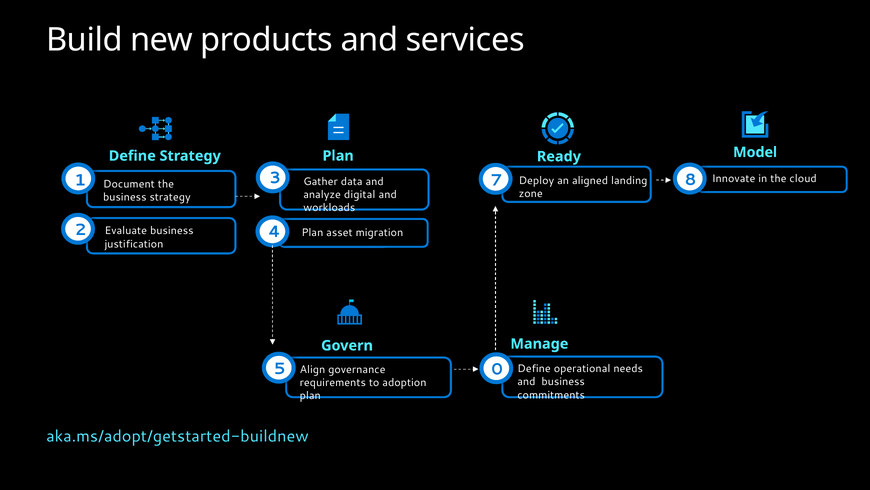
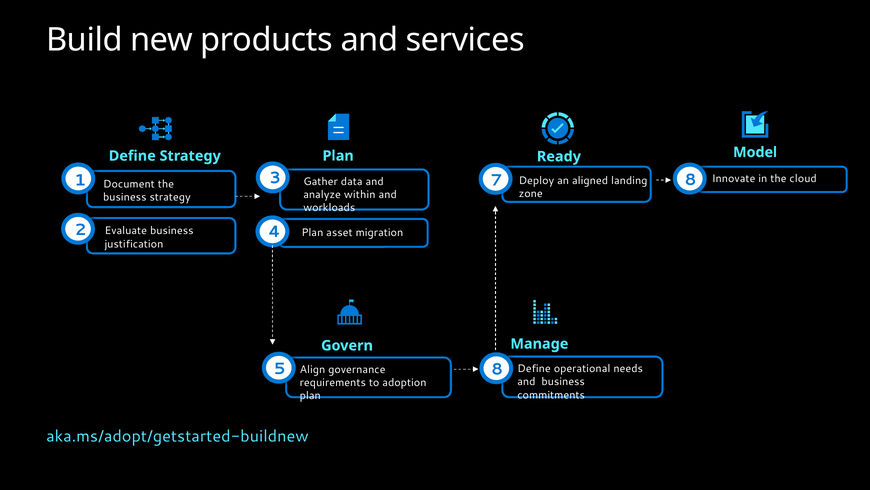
digital: digital -> within
5 0: 0 -> 8
